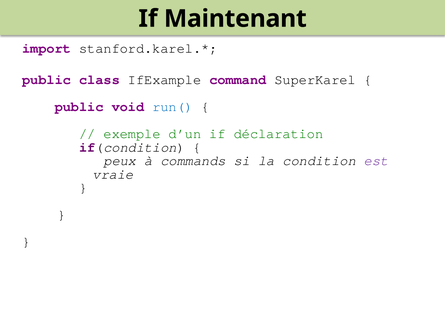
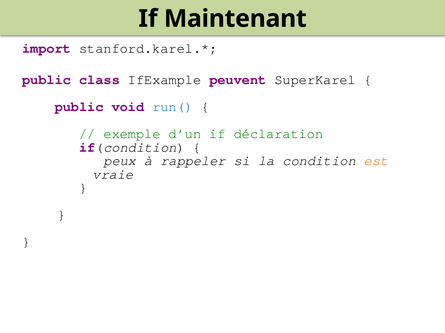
command: command -> peuvent
commands: commands -> rappeler
est colour: purple -> orange
